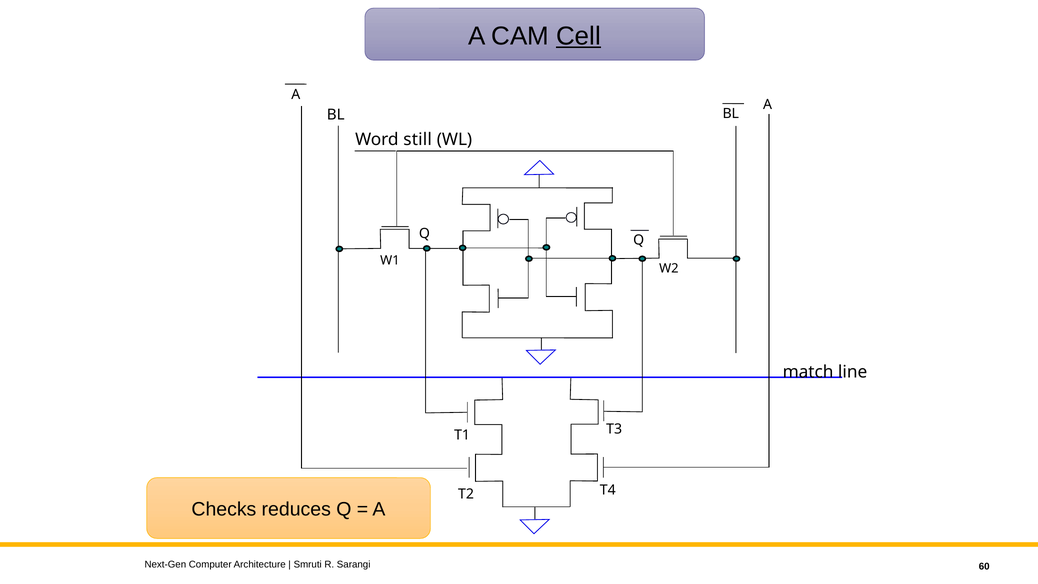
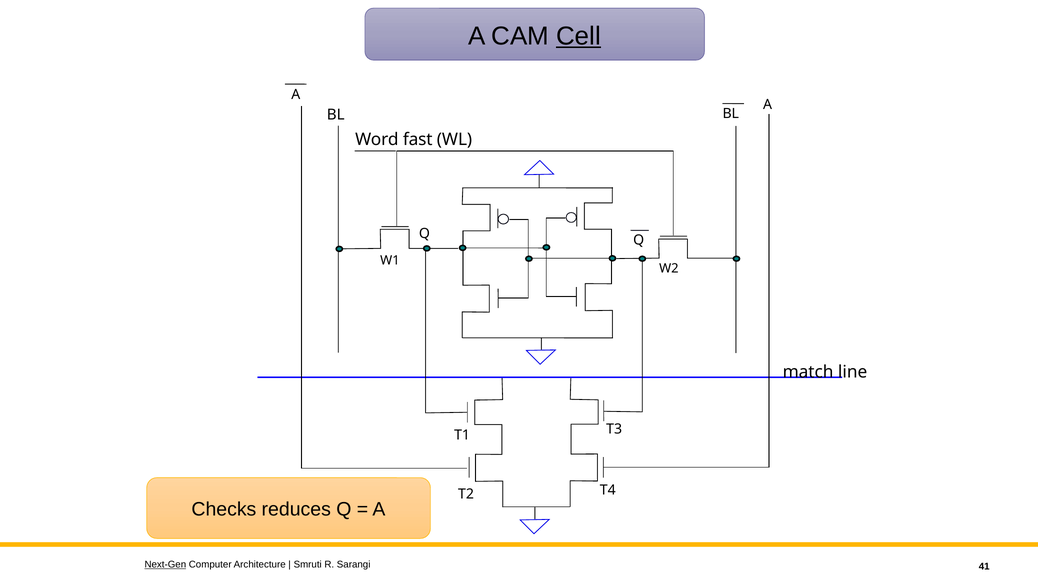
still: still -> fast
Next-Gen underline: none -> present
60: 60 -> 41
